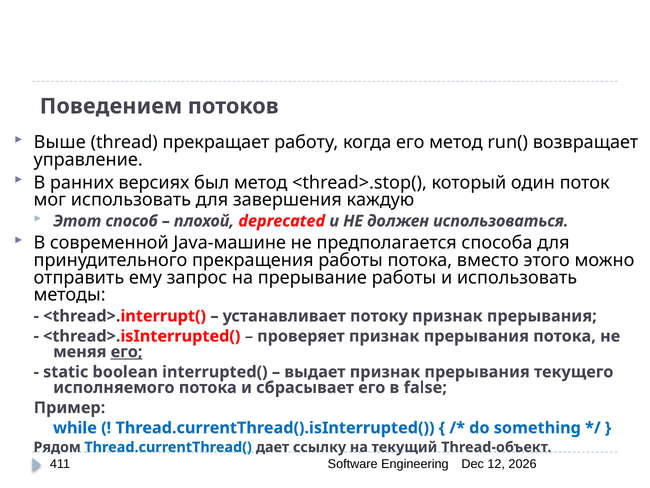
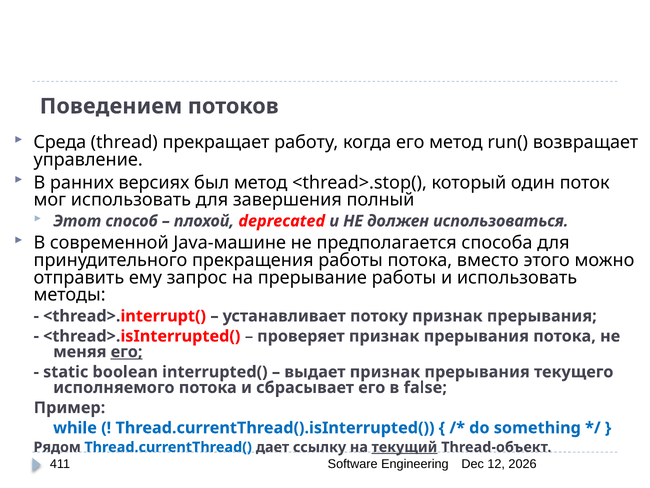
Выше: Выше -> Среда
каждую: каждую -> полный
текущий underline: none -> present
